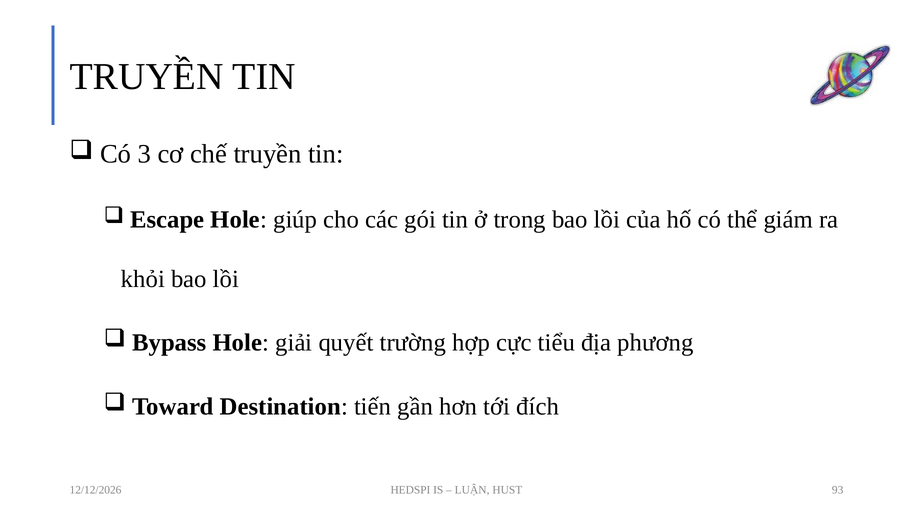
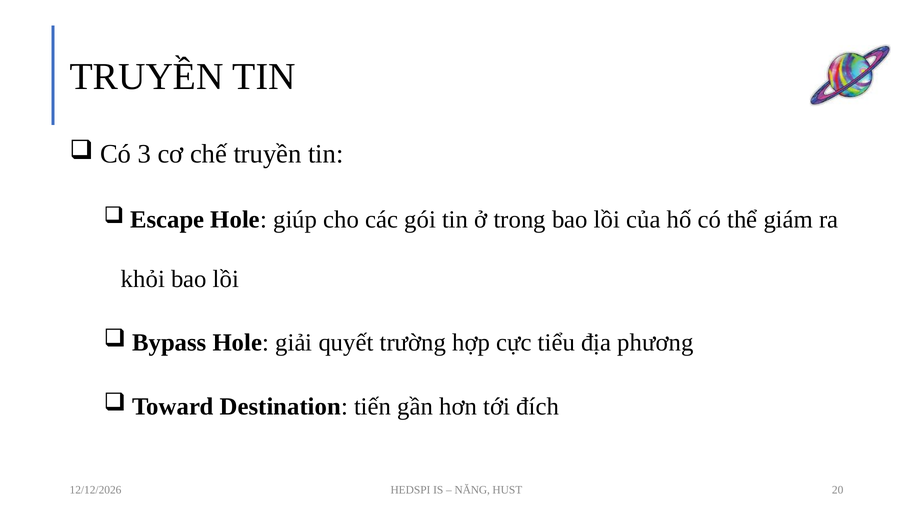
LUẬN: LUẬN -> NĂNG
93: 93 -> 20
